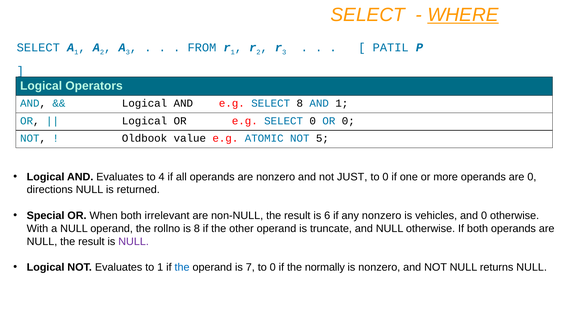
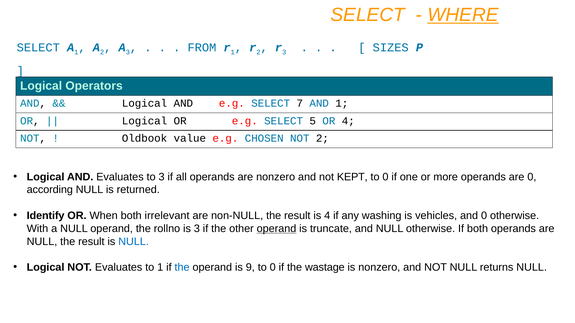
PATIL: PATIL -> SIZES
SELECT 8: 8 -> 7
SELECT 0: 0 -> 5
OR 0: 0 -> 4
ATOMIC: ATOMIC -> CHOSEN
NOT 5: 5 -> 2
to 4: 4 -> 3
JUST: JUST -> KEPT
directions: directions -> according
Special: Special -> Identify
is 6: 6 -> 4
any nonzero: nonzero -> washing
is 8: 8 -> 3
operand at (277, 229) underline: none -> present
NULL at (134, 242) colour: purple -> blue
7: 7 -> 9
normally: normally -> wastage
